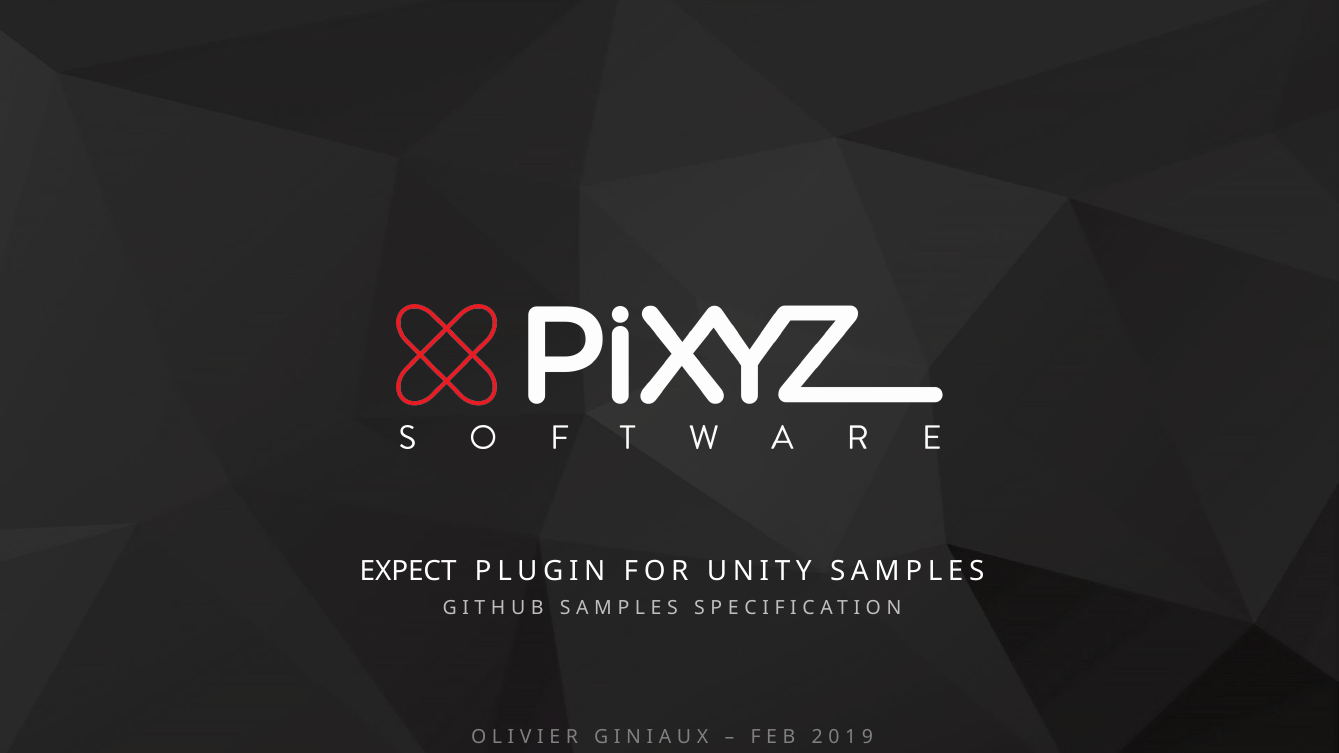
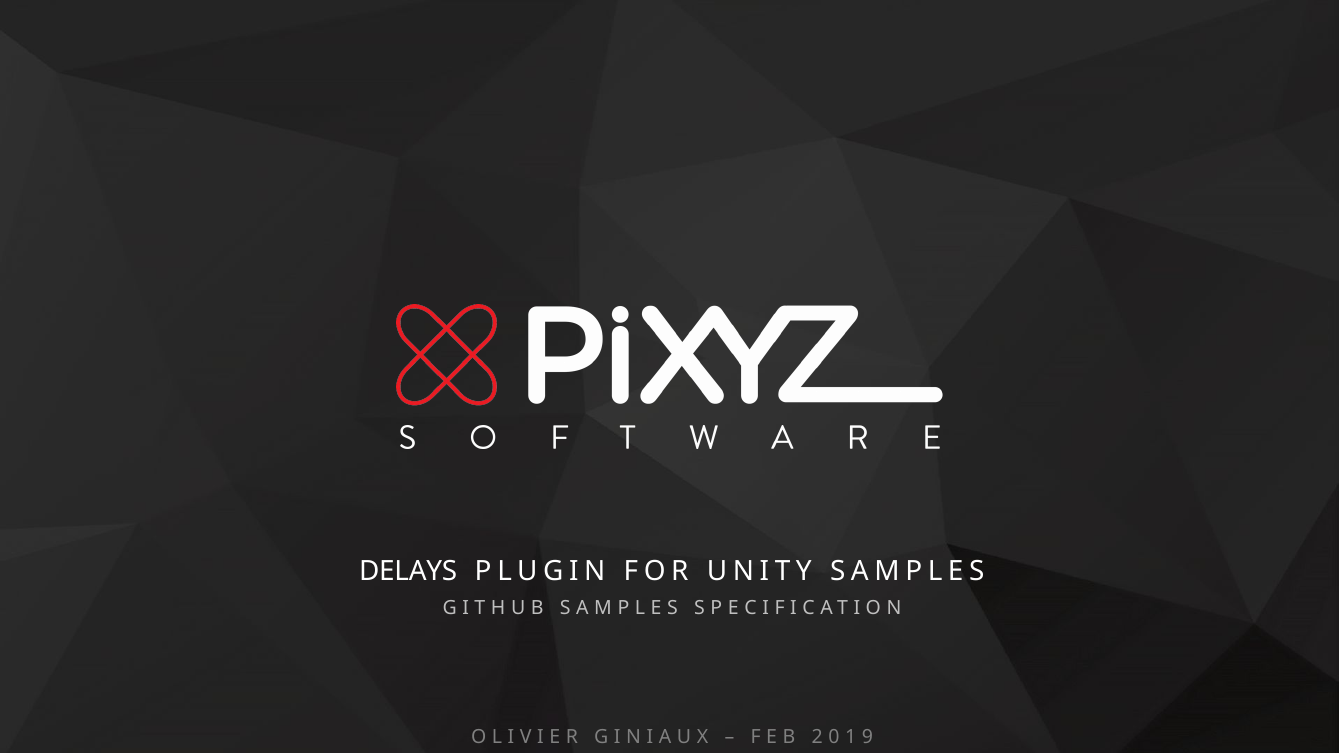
EXPECT: EXPECT -> DELAYS
